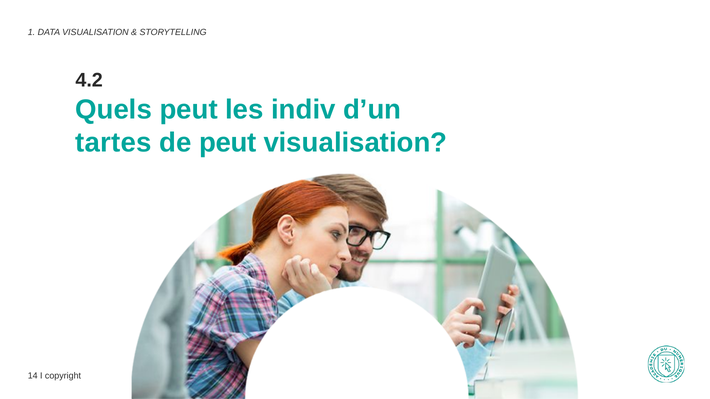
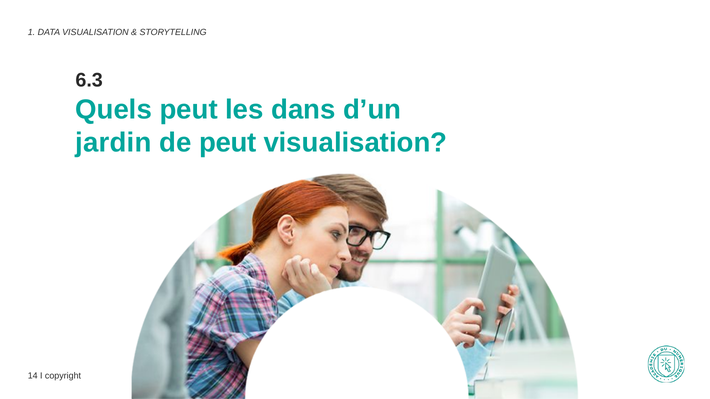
4.2: 4.2 -> 6.3
indiv: indiv -> dans
tartes: tartes -> jardin
